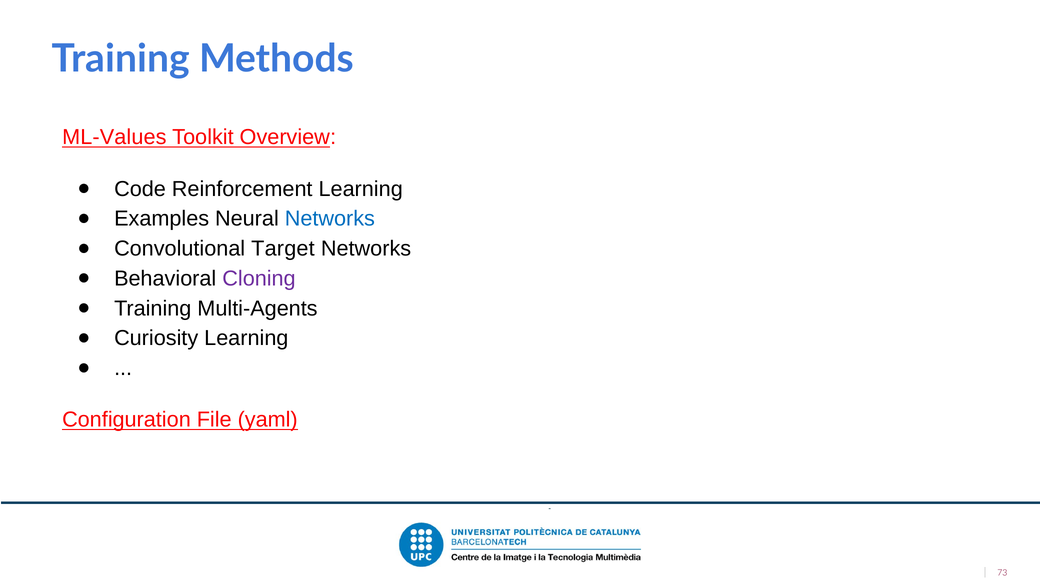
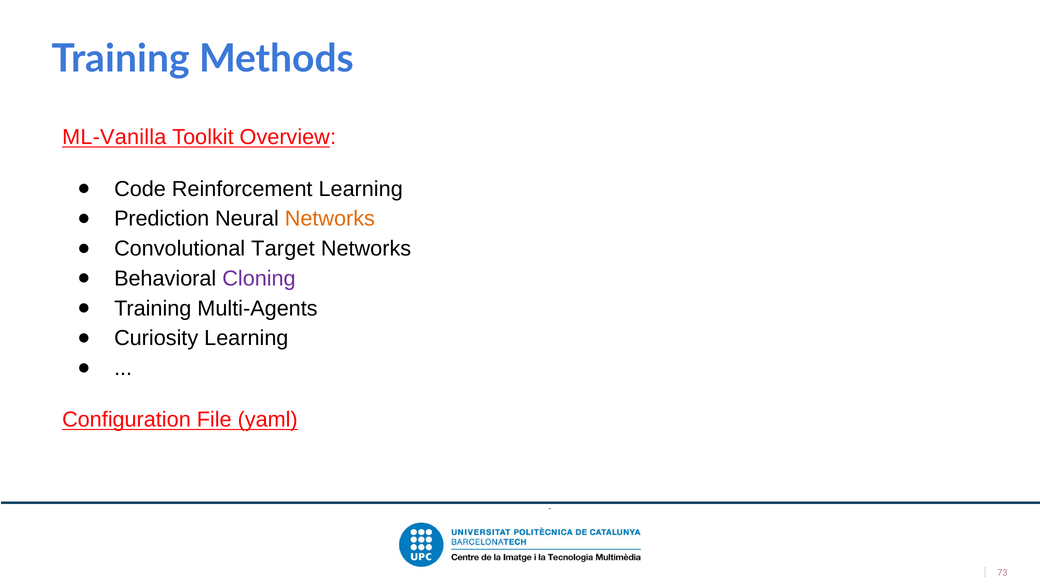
ML-Values: ML-Values -> ML-Vanilla
Examples: Examples -> Prediction
Networks at (330, 219) colour: blue -> orange
